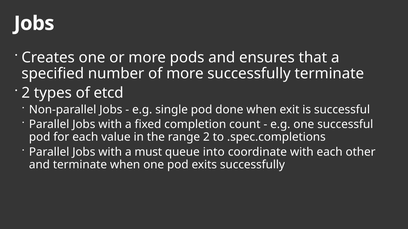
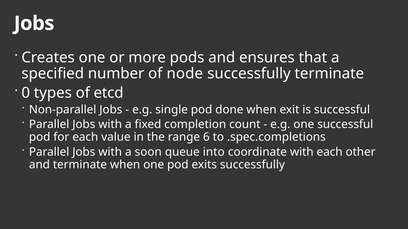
of more: more -> node
2 at (26, 93): 2 -> 0
range 2: 2 -> 6
must: must -> soon
